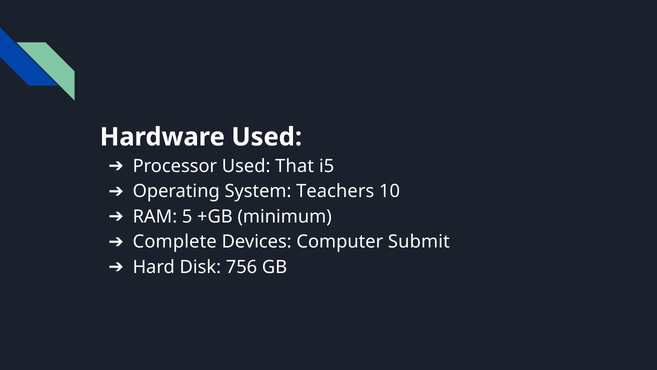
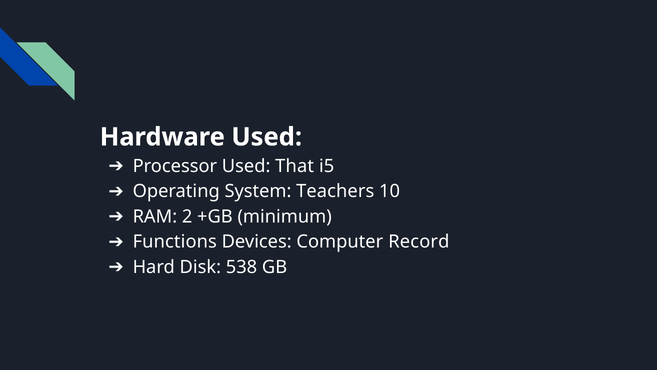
5: 5 -> 2
Complete: Complete -> Functions
Submit: Submit -> Record
756: 756 -> 538
